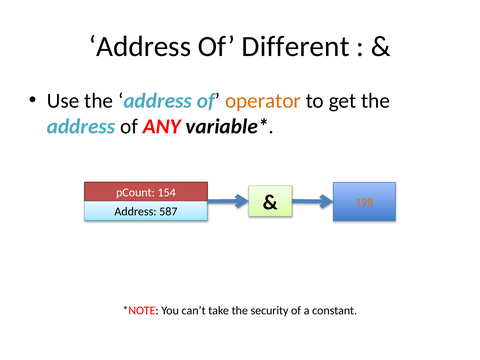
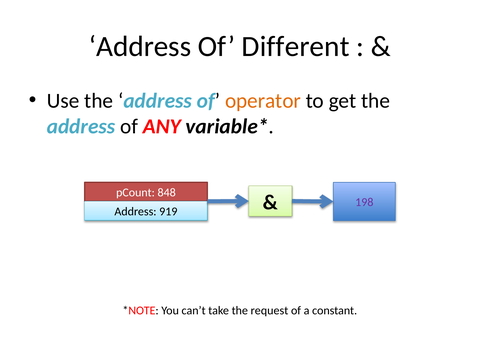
154: 154 -> 848
587: 587 -> 919
198 colour: orange -> purple
security: security -> request
